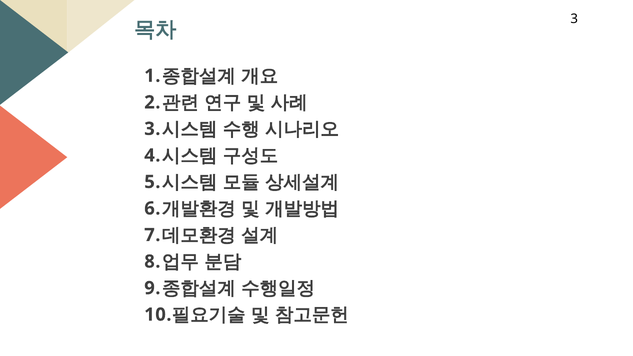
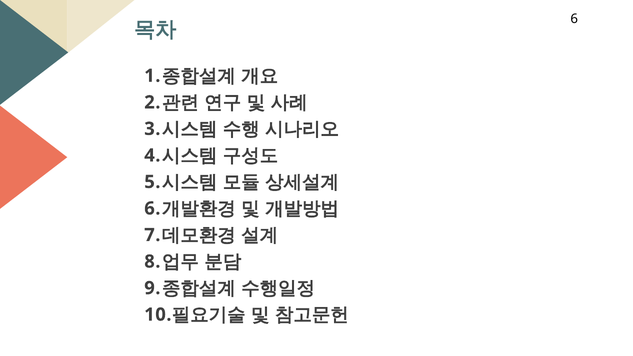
3 at (574, 19): 3 -> 6
